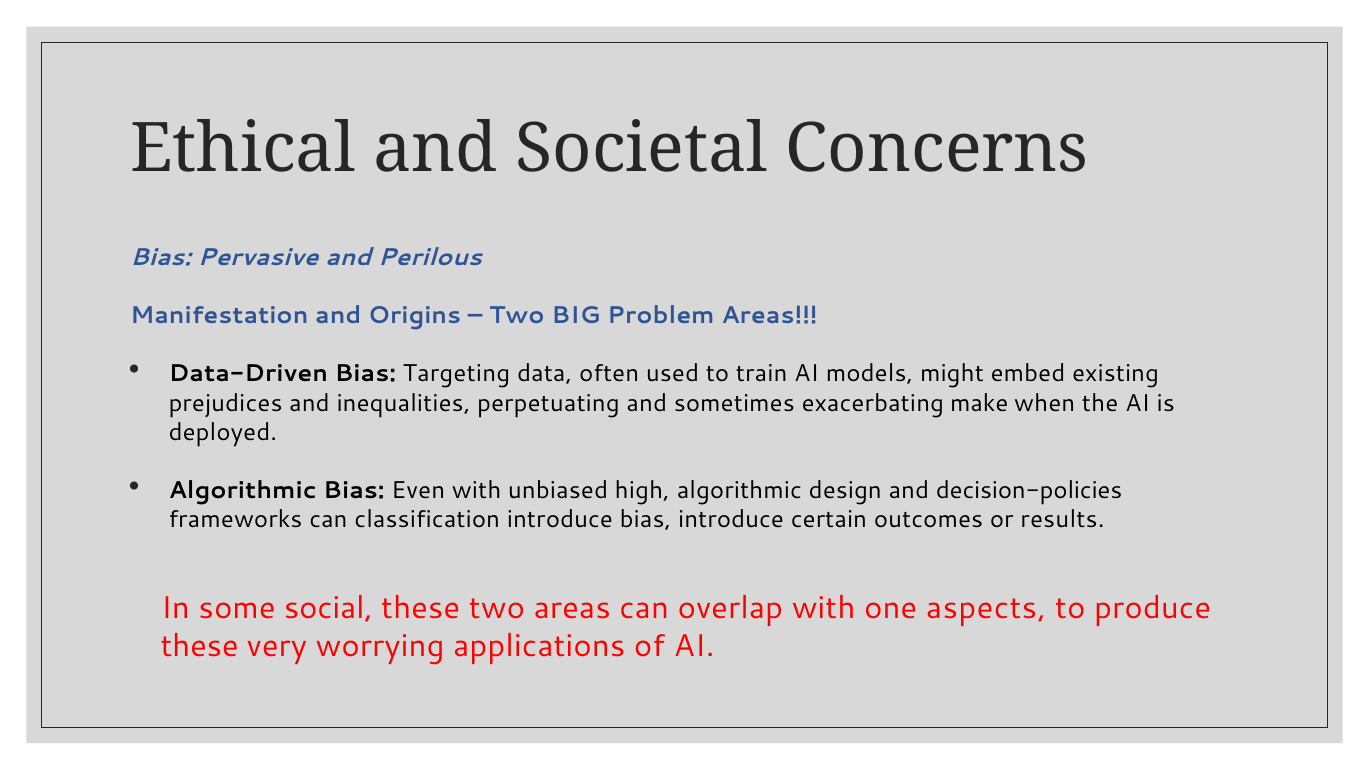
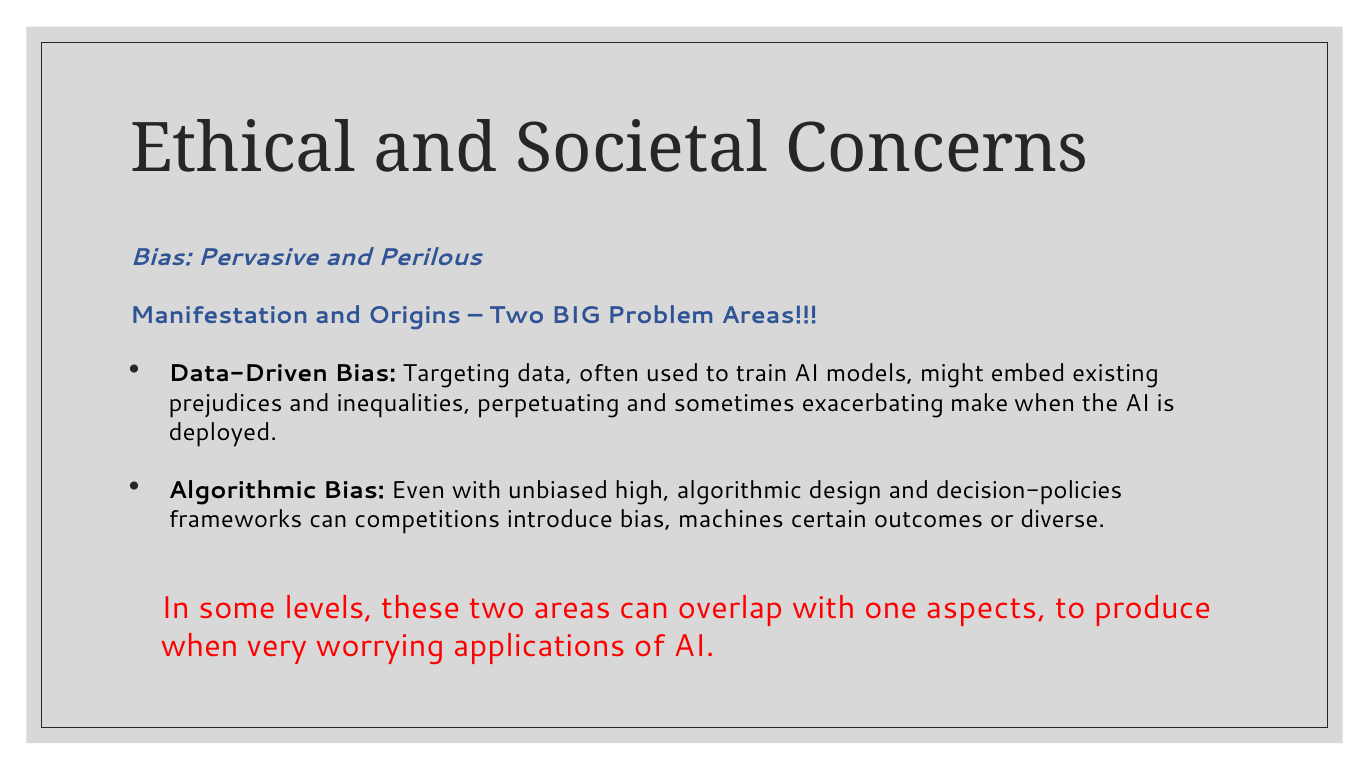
classification: classification -> competitions
bias introduce: introduce -> machines
results: results -> diverse
social: social -> levels
these at (200, 646): these -> when
